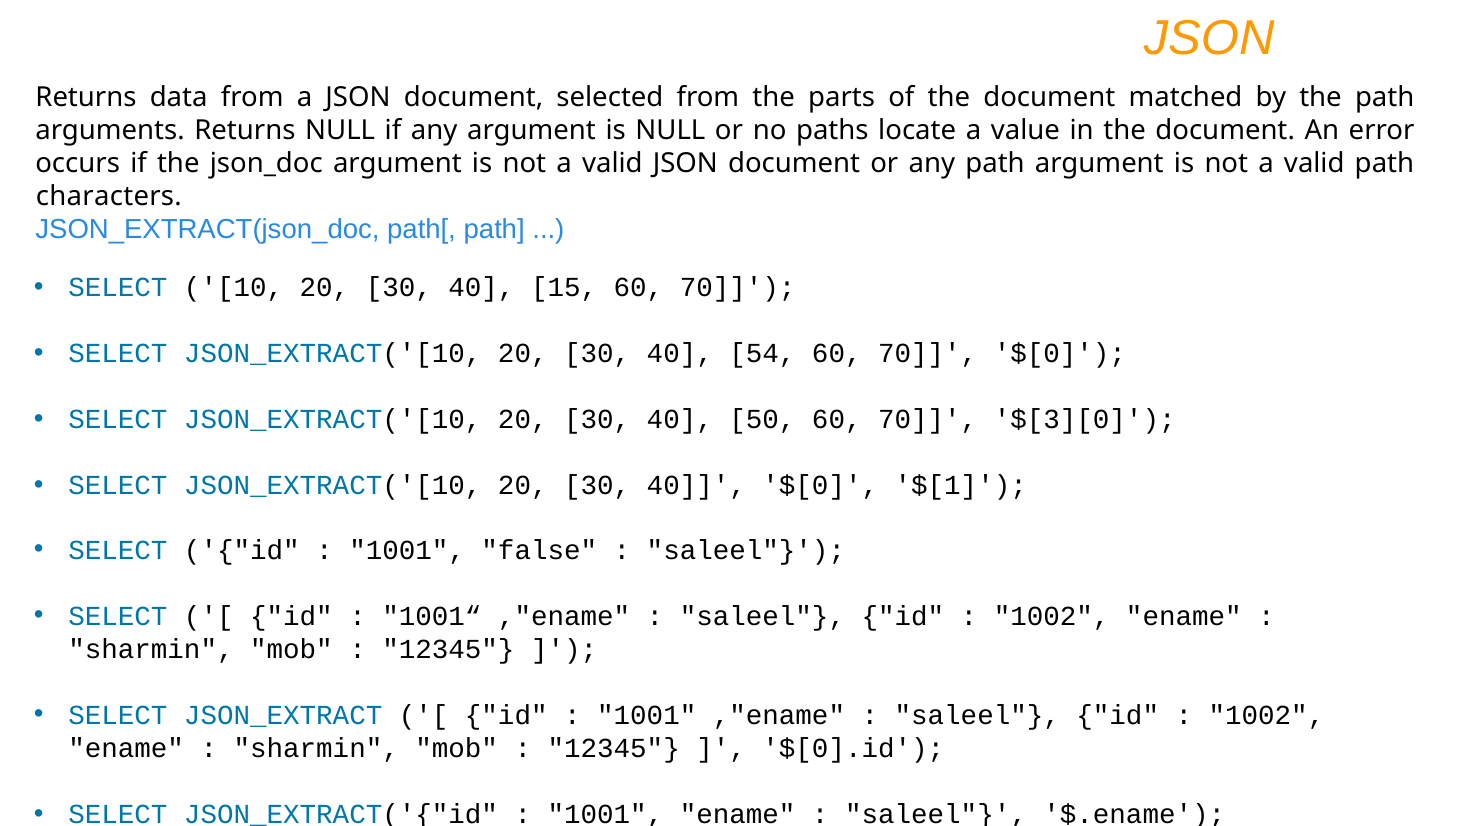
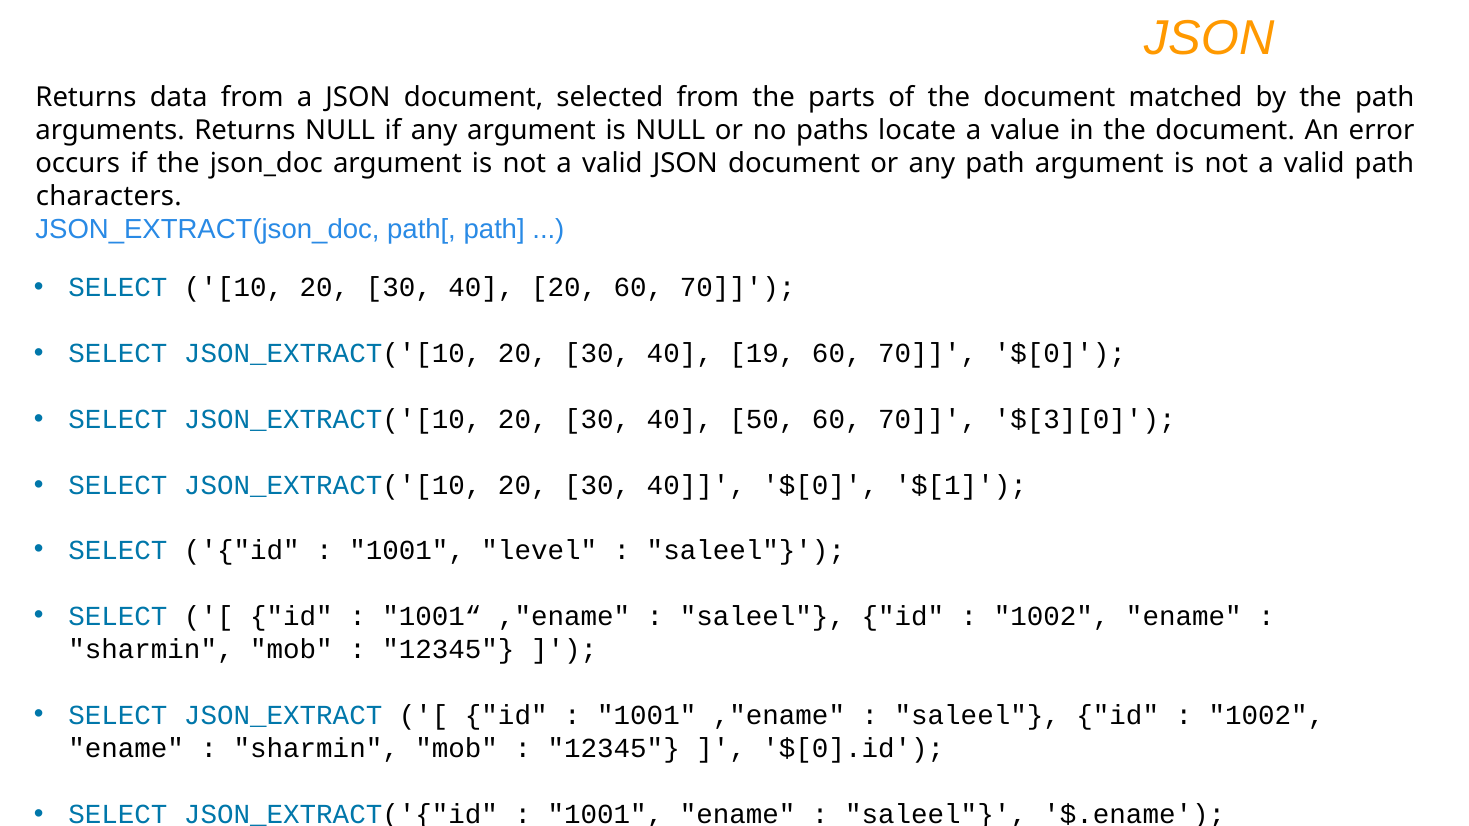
40 15: 15 -> 20
54: 54 -> 19
false: false -> level
